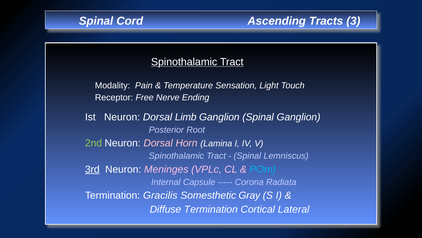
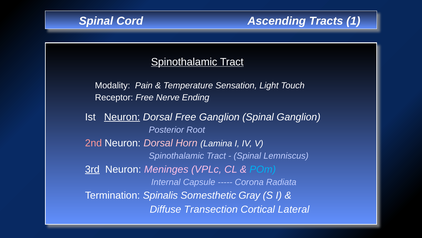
3: 3 -> 1
Neuron at (122, 117) underline: none -> present
Dorsal Limb: Limb -> Free
2nd colour: light green -> pink
Gracilis: Gracilis -> Spinalis
Diffuse Termination: Termination -> Transection
